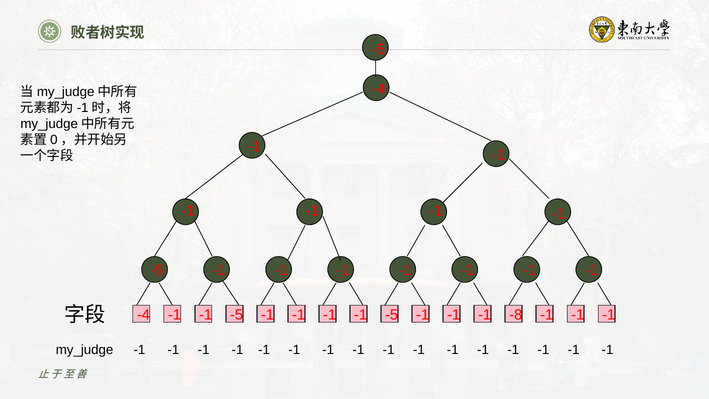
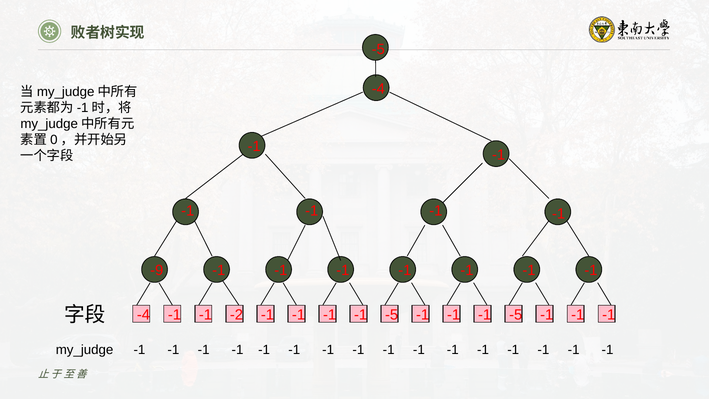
-5 at (157, 270): -5 -> -9
-4 -1 -1 -5: -5 -> -2
-8 at (516, 315): -8 -> -5
